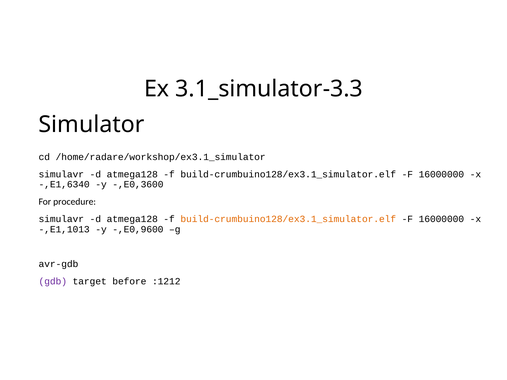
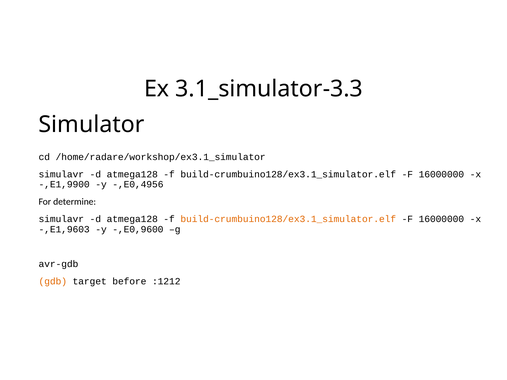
-,E1,6340: -,E1,6340 -> -,E1,9900
-,E0,3600: -,E0,3600 -> -,E0,4956
procedure: procedure -> determine
-,E1,1013: -,E1,1013 -> -,E1,9603
gdb colour: purple -> orange
